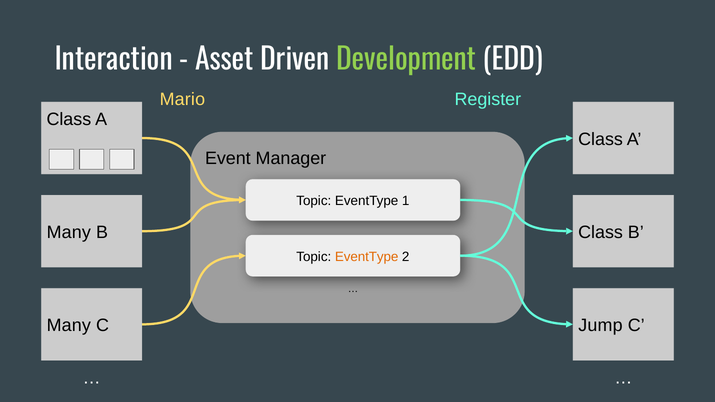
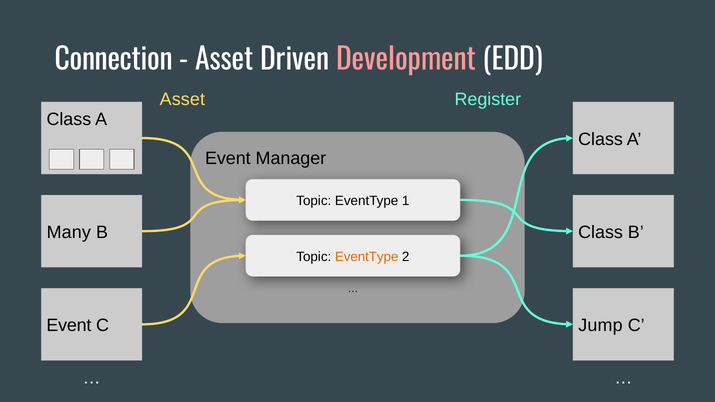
Interaction: Interaction -> Connection
Development colour: light green -> pink
Mario at (182, 99): Mario -> Asset
Many at (69, 326): Many -> Event
